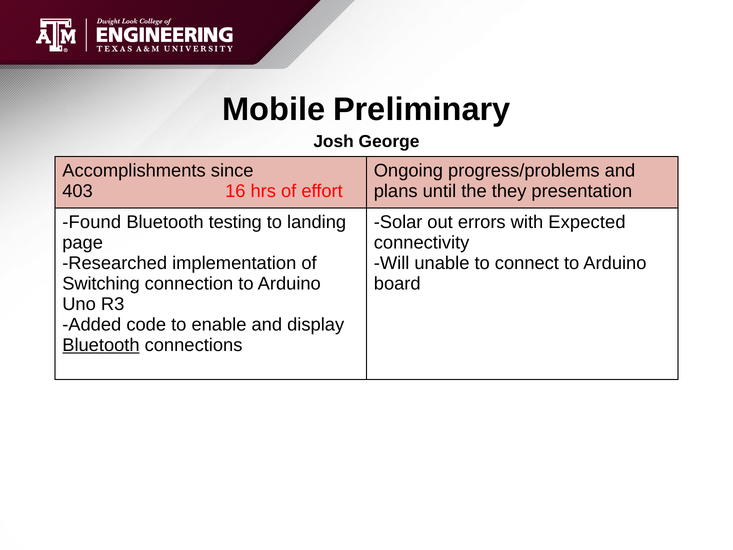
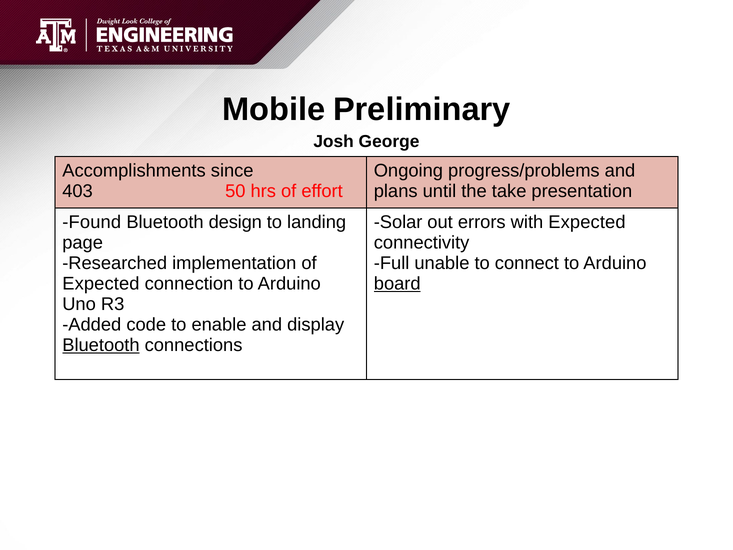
16: 16 -> 50
they: they -> take
testing: testing -> design
Will: Will -> Full
Switching at (101, 284): Switching -> Expected
board underline: none -> present
